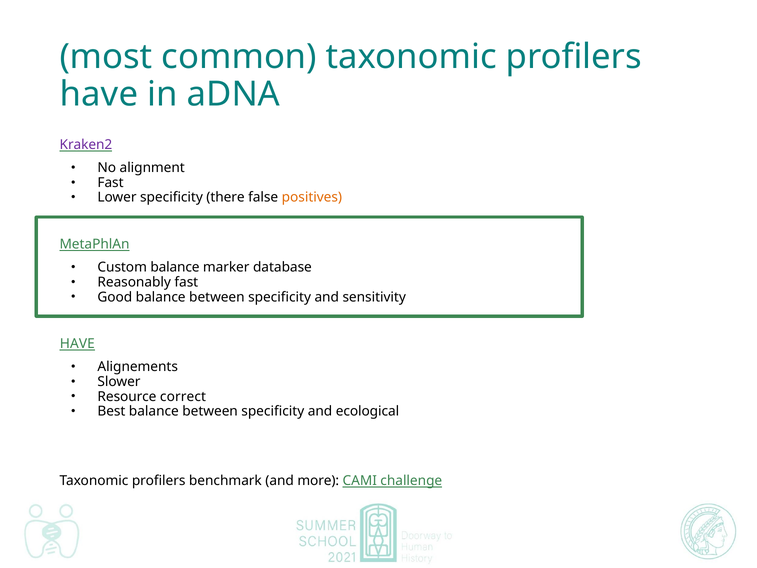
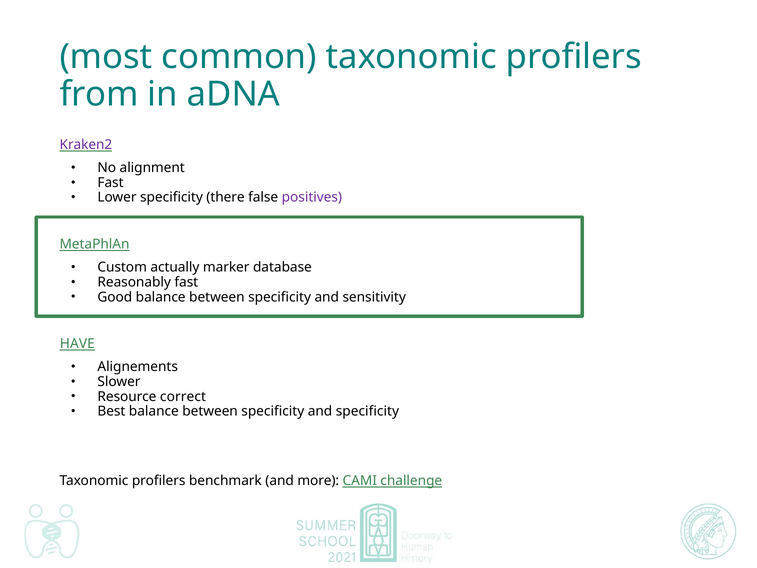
have at (99, 94): have -> from
positives colour: orange -> purple
Custom balance: balance -> actually
and ecological: ecological -> specificity
